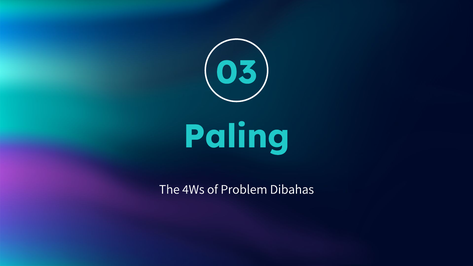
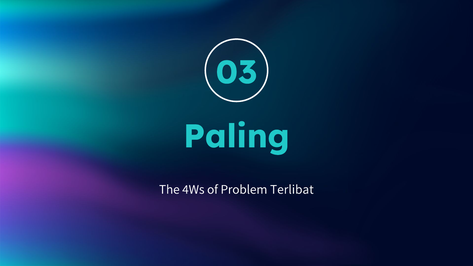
Dibahas: Dibahas -> Terlibat
